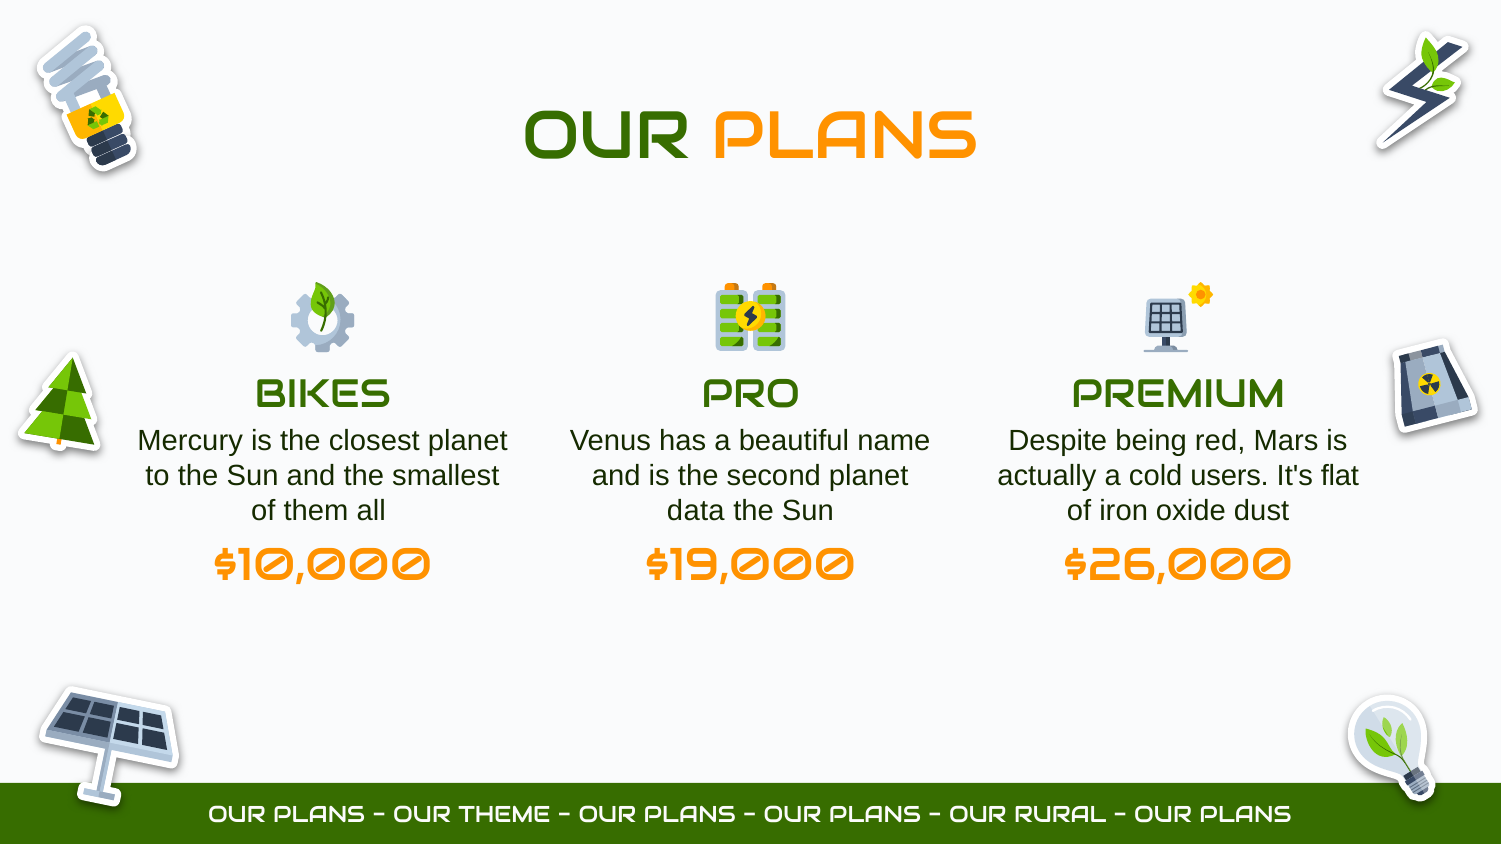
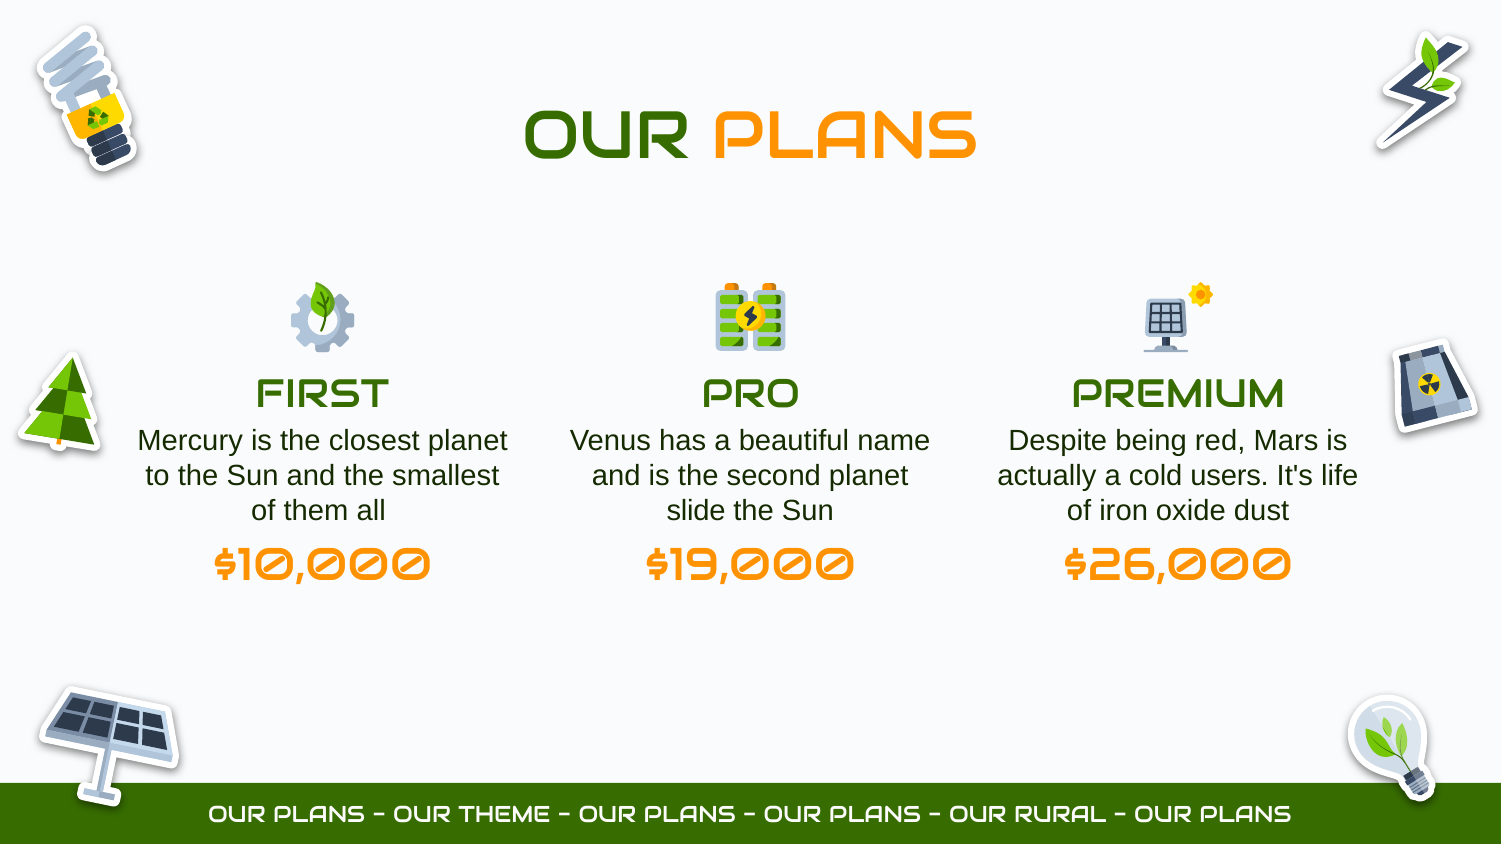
BIKES: BIKES -> FIRST
flat: flat -> life
data: data -> slide
